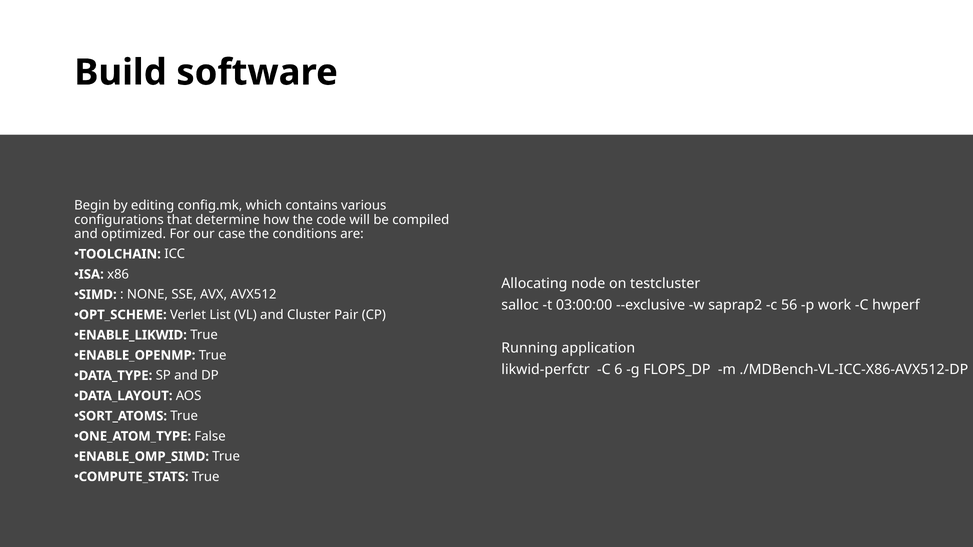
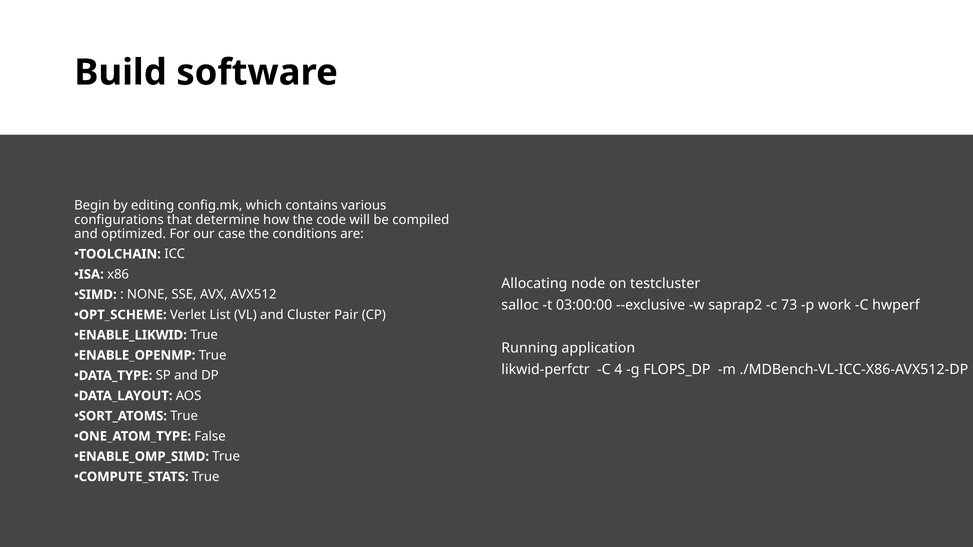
56: 56 -> 73
6: 6 -> 4
